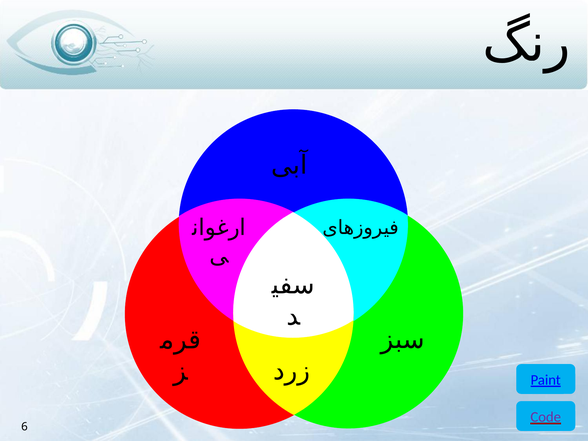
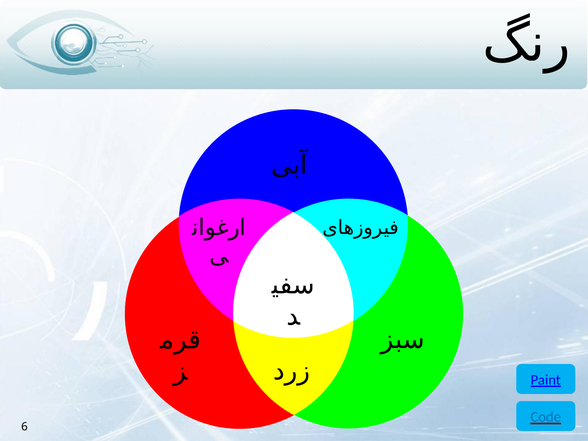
Code colour: purple -> blue
